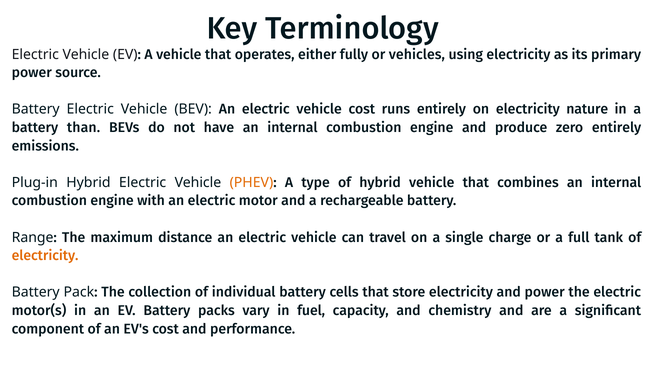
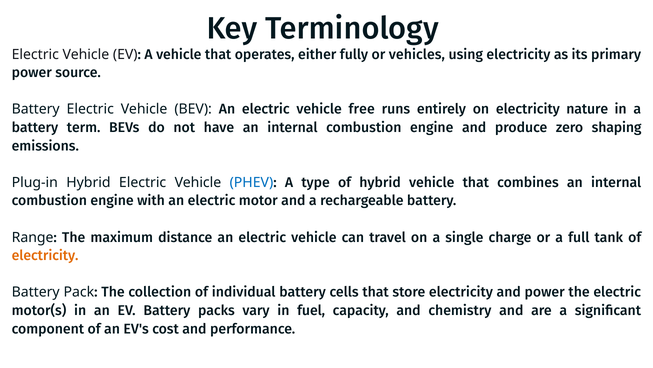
vehicle cost: cost -> free
than: than -> term
zero entirely: entirely -> shaping
PHEV colour: orange -> blue
